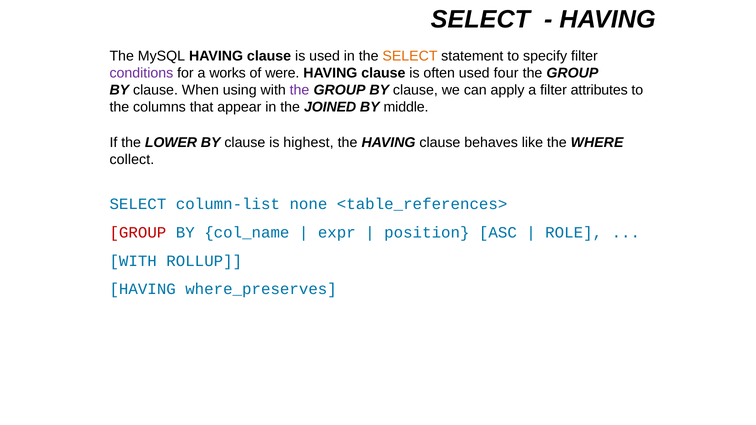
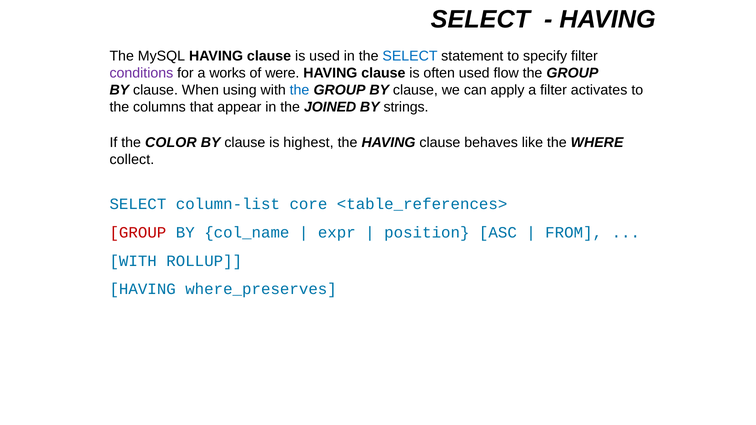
SELECT at (410, 56) colour: orange -> blue
four: four -> flow
the at (300, 90) colour: purple -> blue
attributes: attributes -> activates
middle: middle -> strings
LOWER: LOWER -> COLOR
none: none -> core
ROLE: ROLE -> FROM
